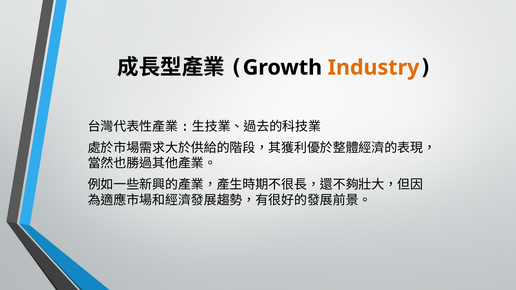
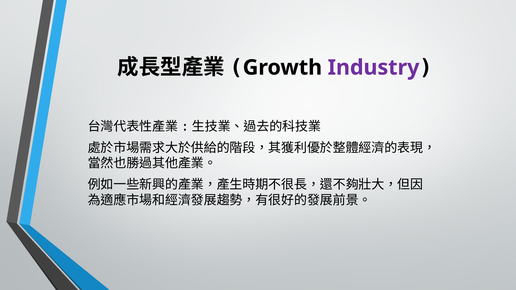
Industry colour: orange -> purple
